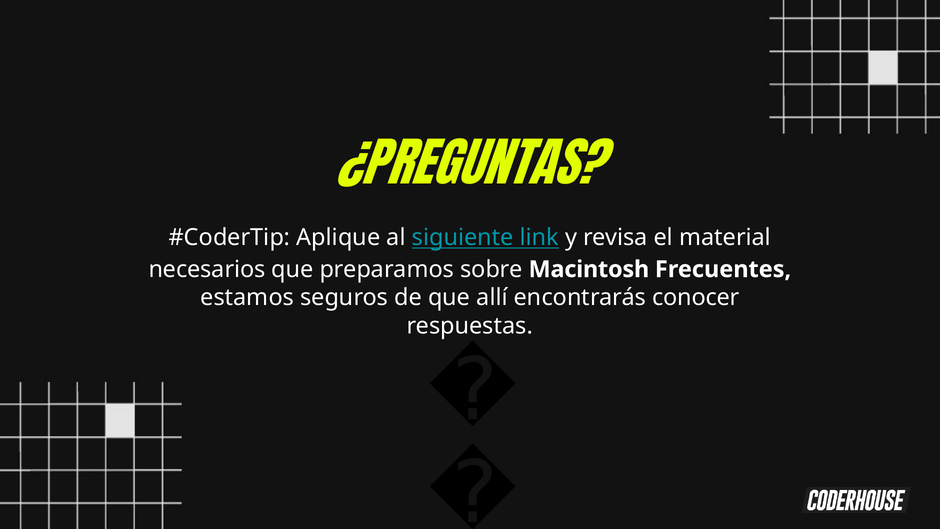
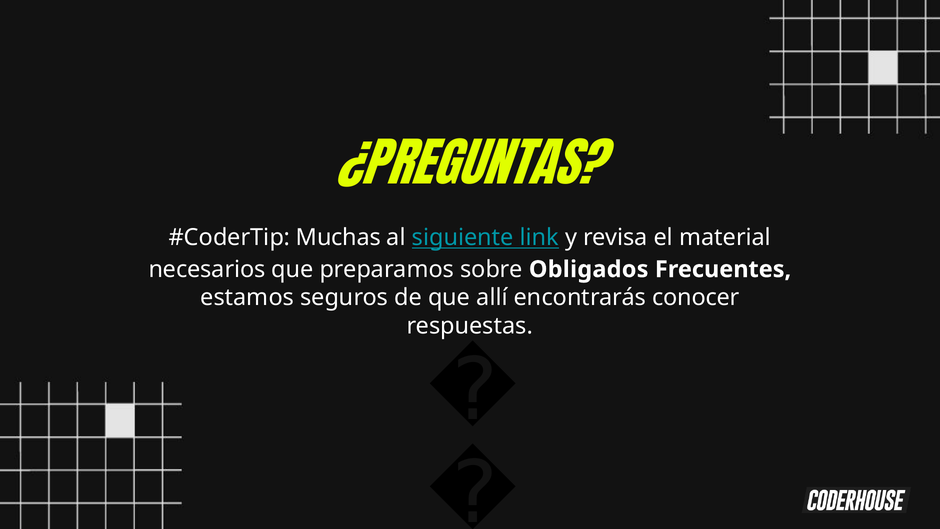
Aplique: Aplique -> Muchas
Macintosh: Macintosh -> Obligados
